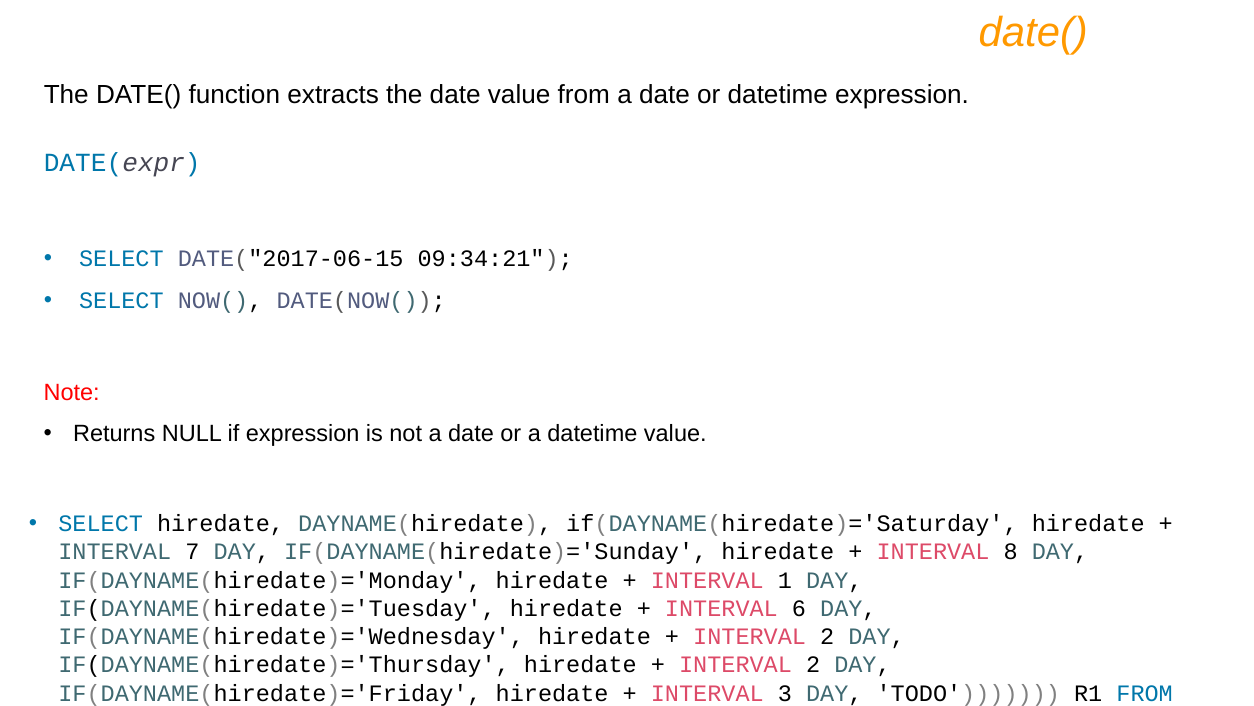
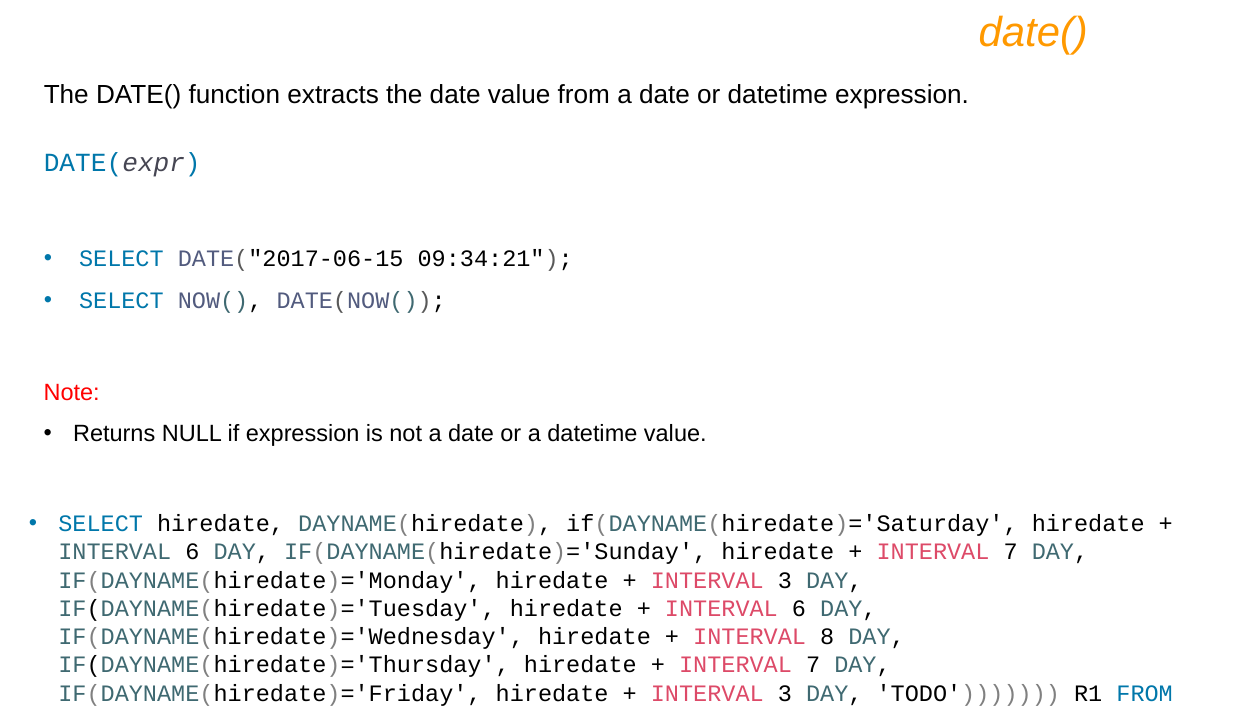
7 at (192, 552): 7 -> 6
8 at (1011, 552): 8 -> 7
1 at (785, 580): 1 -> 3
2 at (827, 636): 2 -> 8
2 at (813, 665): 2 -> 7
